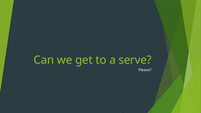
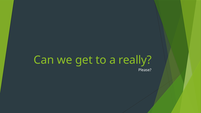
serve: serve -> really
